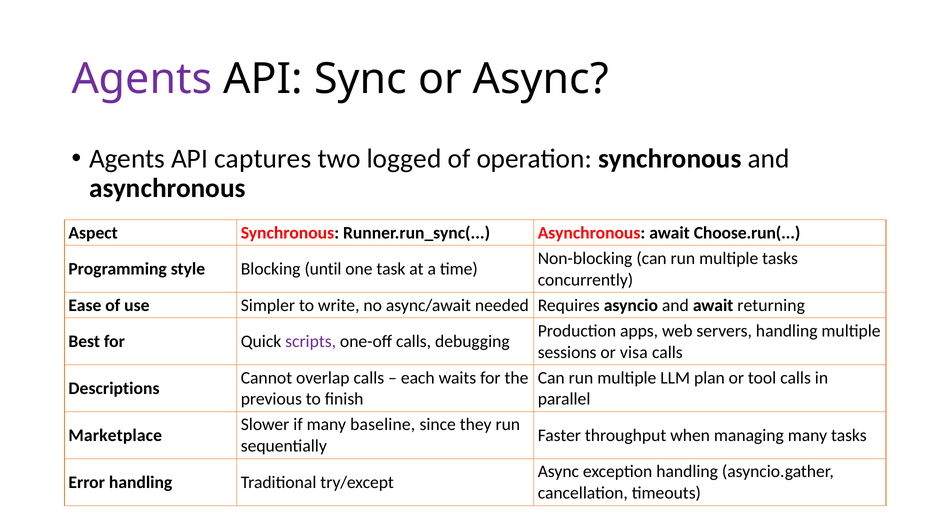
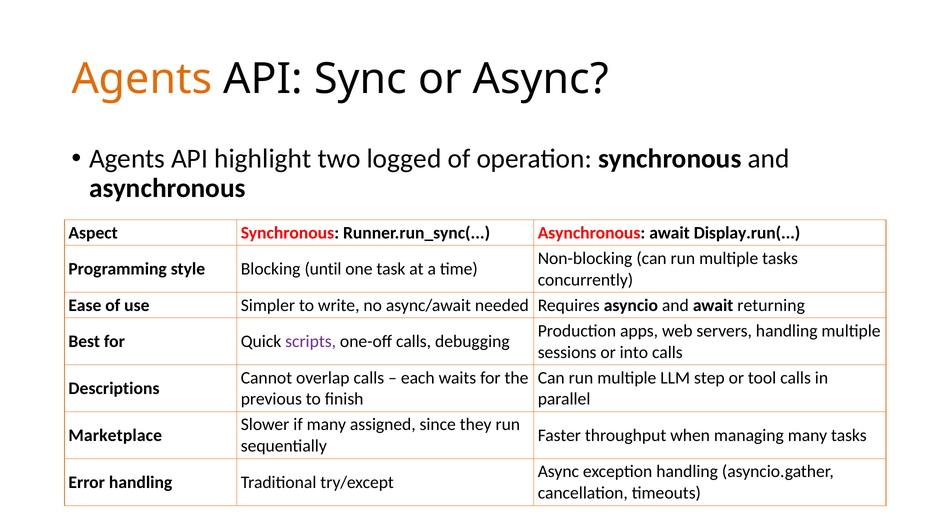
Agents at (142, 79) colour: purple -> orange
captures: captures -> highlight
Choose.run(: Choose.run( -> Display.run(
visa: visa -> into
plan: plan -> step
baseline: baseline -> assigned
